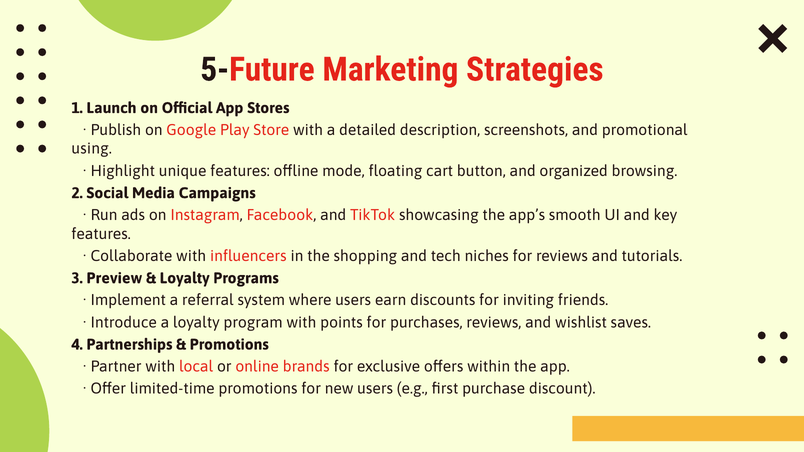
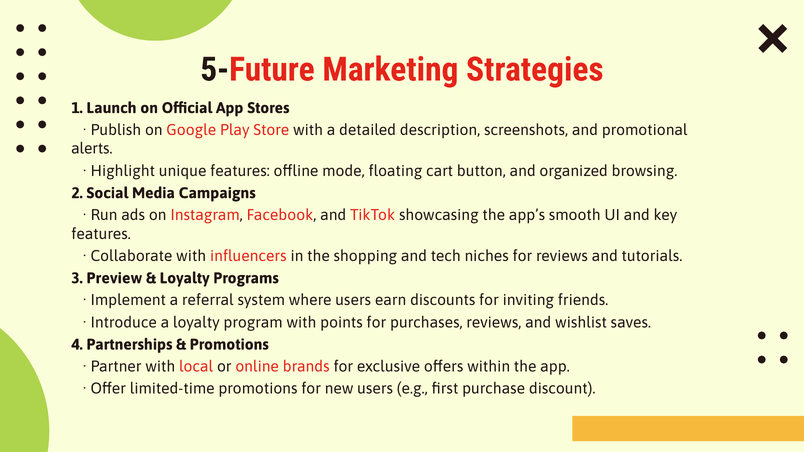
using: using -> alerts
